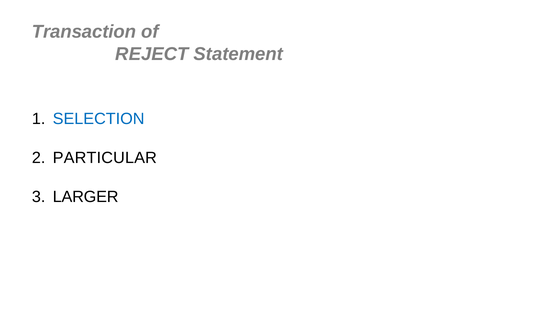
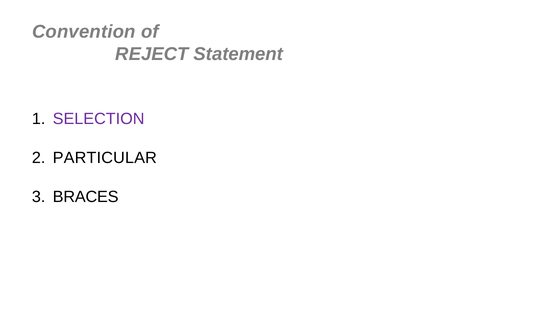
Transaction: Transaction -> Convention
SELECTION colour: blue -> purple
LARGER: LARGER -> BRACES
